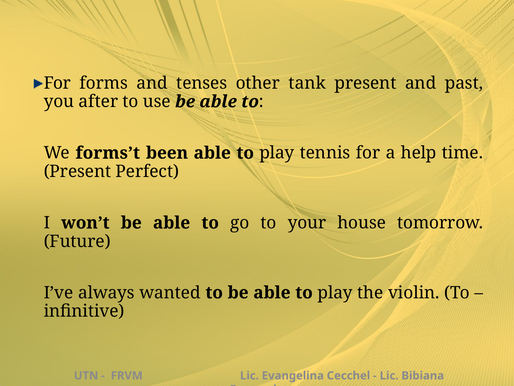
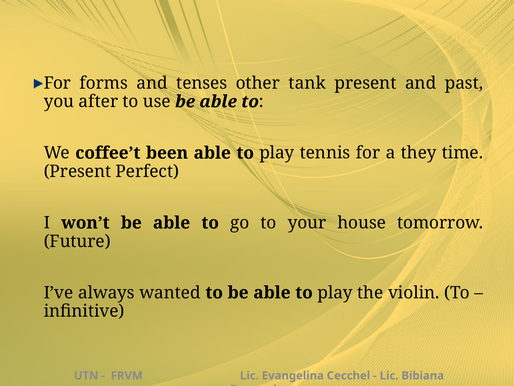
forms’t: forms’t -> coffee’t
help: help -> they
